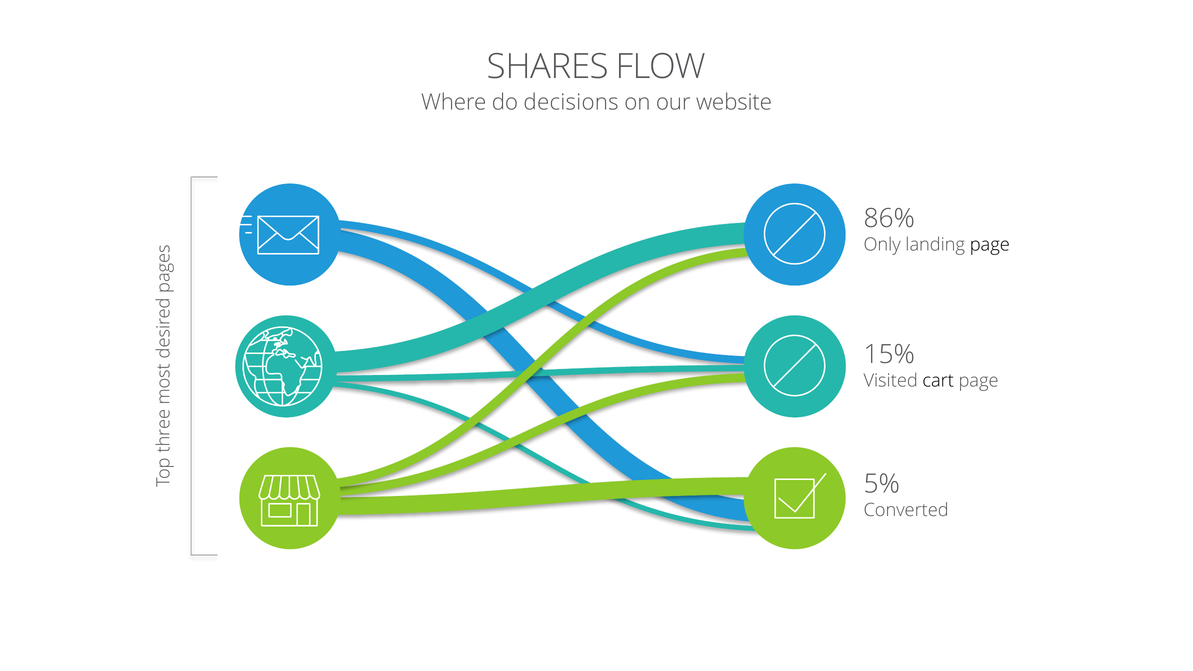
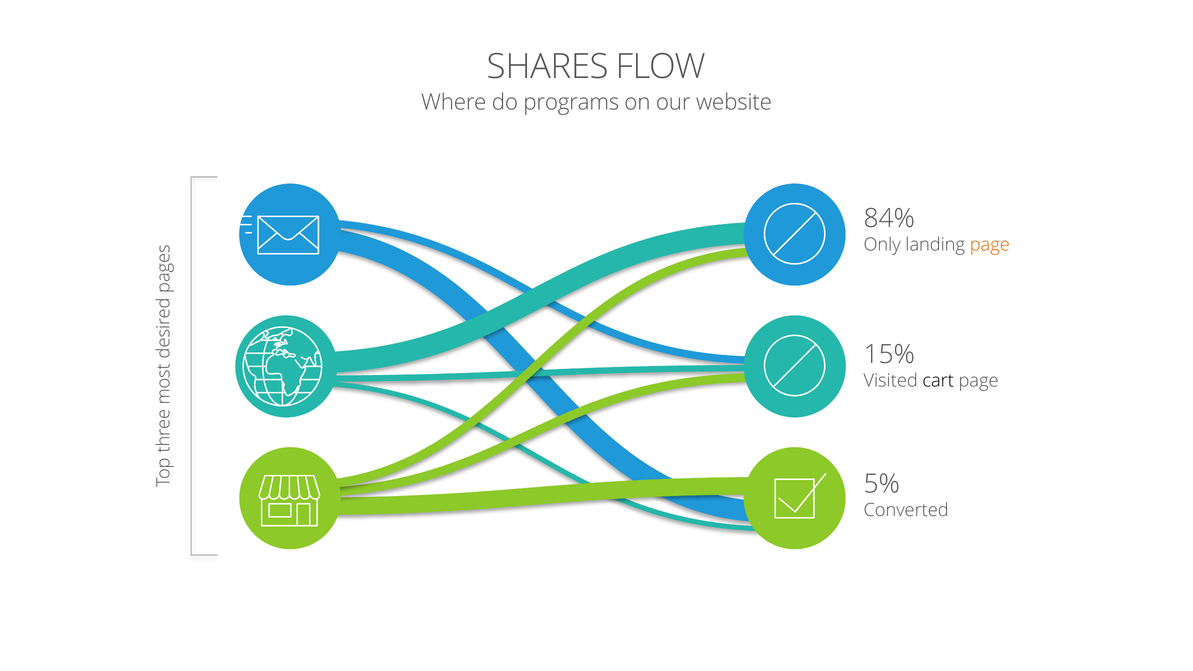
decisions: decisions -> programs
86%: 86% -> 84%
page at (990, 245) colour: black -> orange
